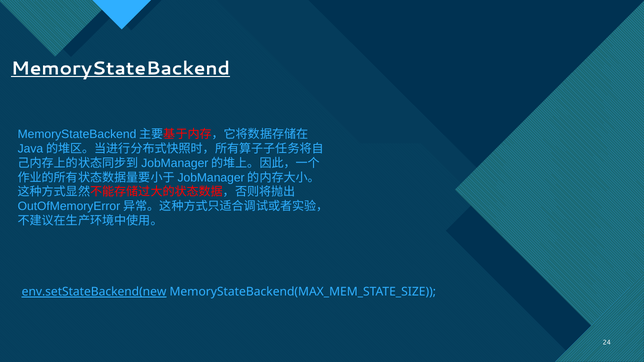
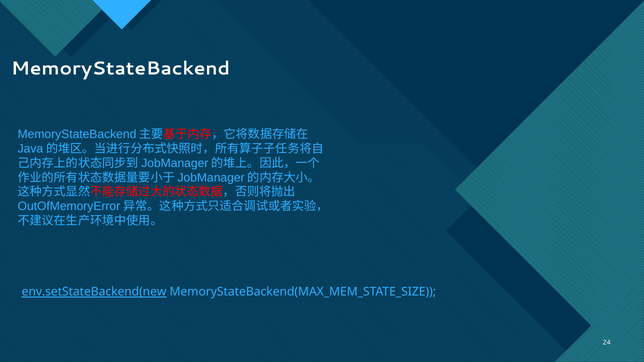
MemoryStateBackend underline: present -> none
